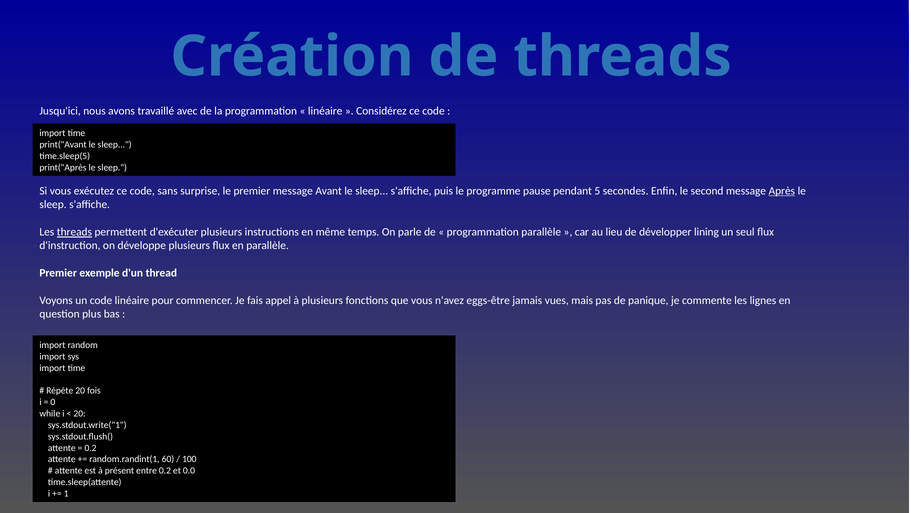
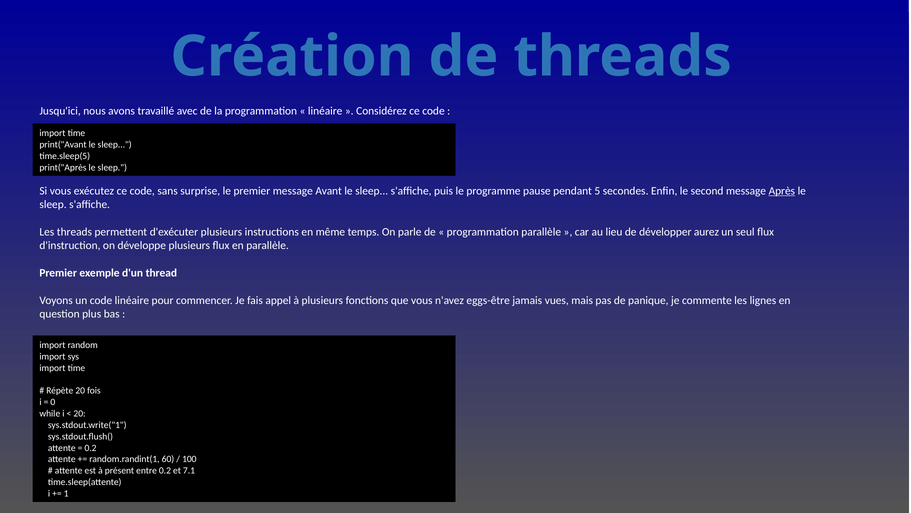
threads at (74, 232) underline: present -> none
lining: lining -> aurez
0.0: 0.0 -> 7.1
